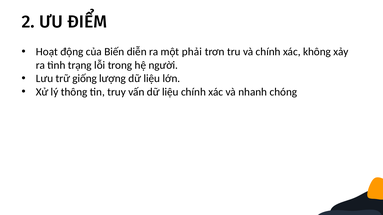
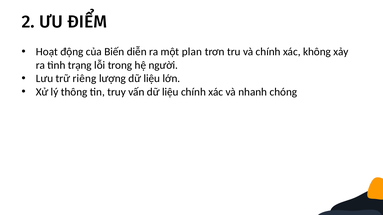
phải: phải -> plan
giống: giống -> riêng
